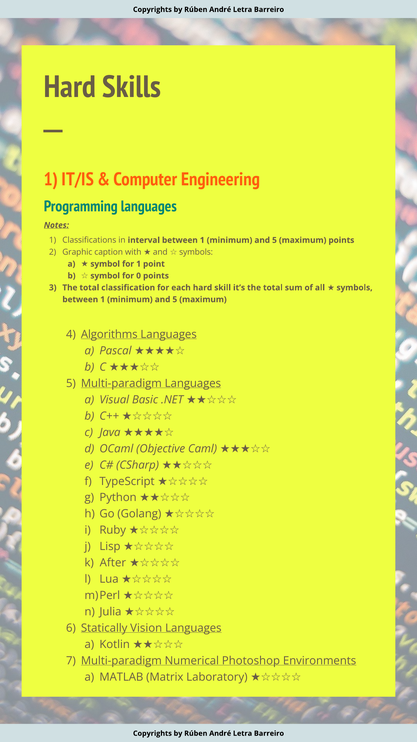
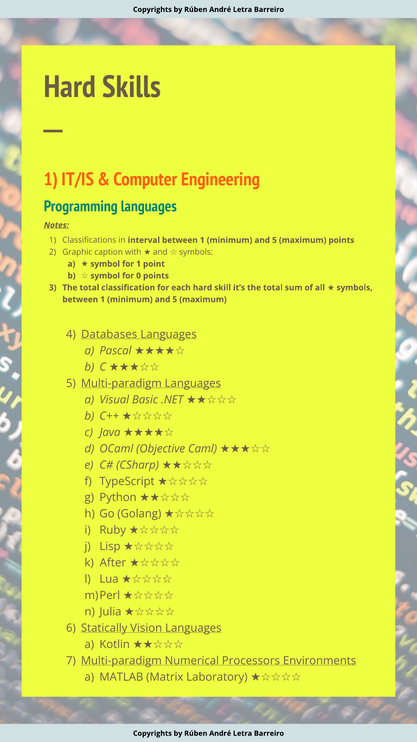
Algorithms: Algorithms -> Databases
Photoshop: Photoshop -> Processors
